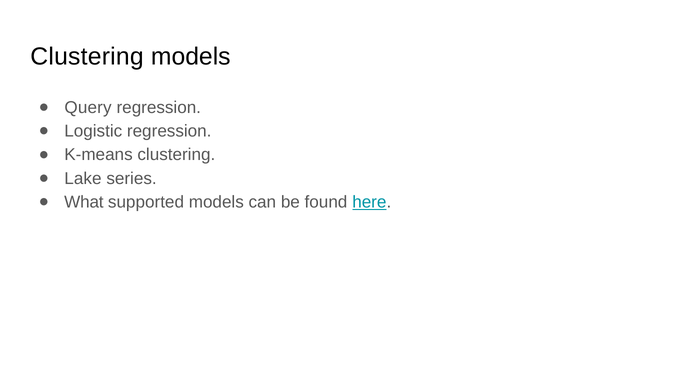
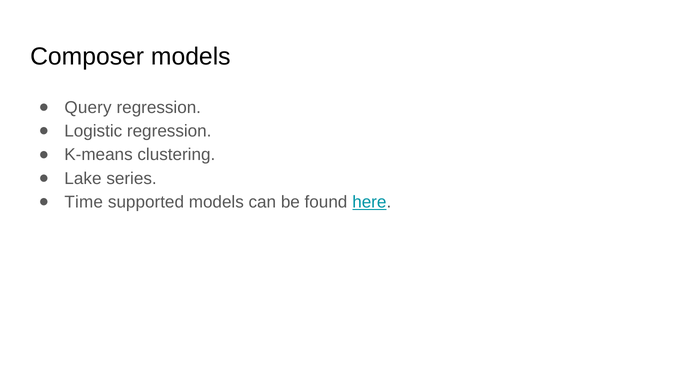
Clustering at (87, 57): Clustering -> Composer
What: What -> Time
